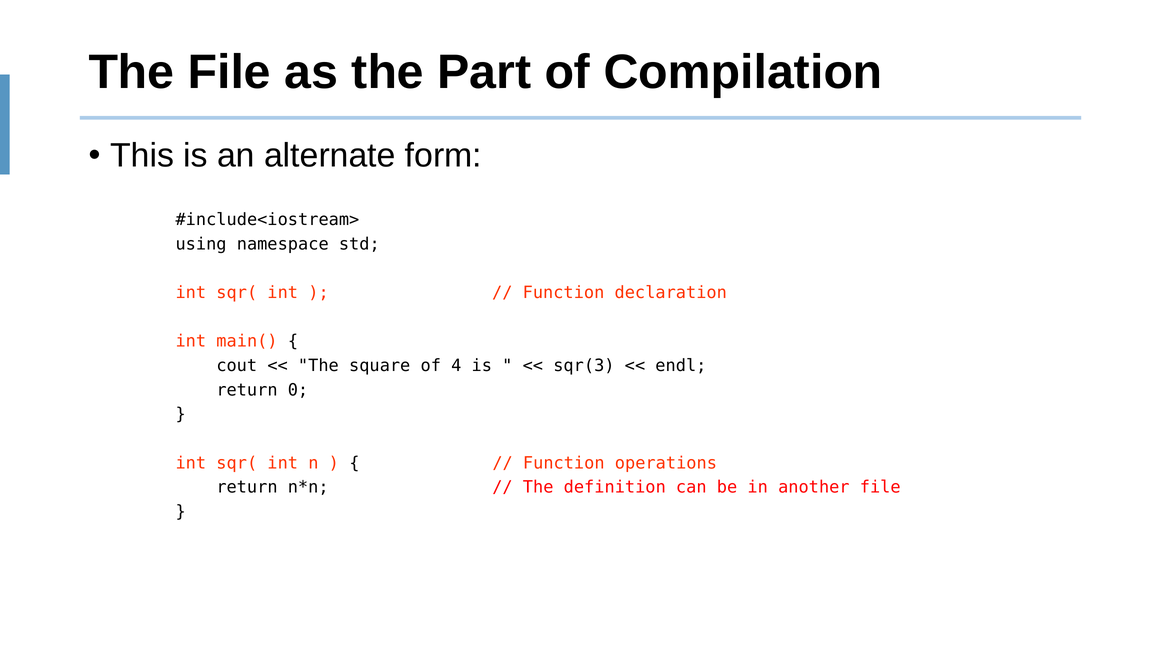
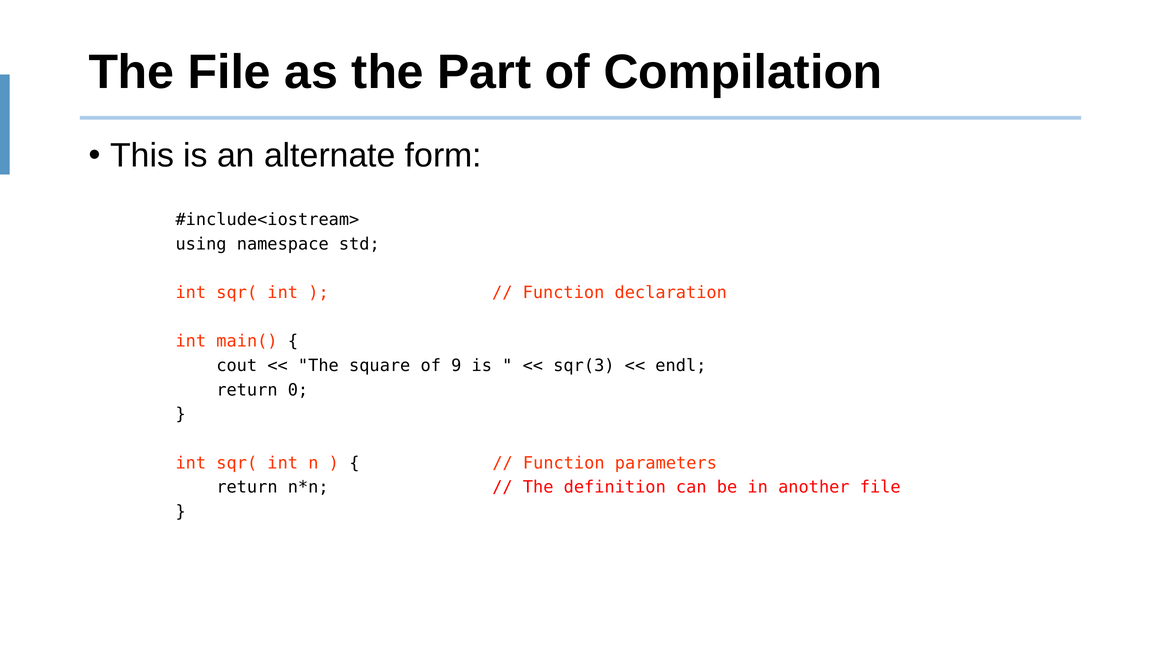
4: 4 -> 9
operations: operations -> parameters
